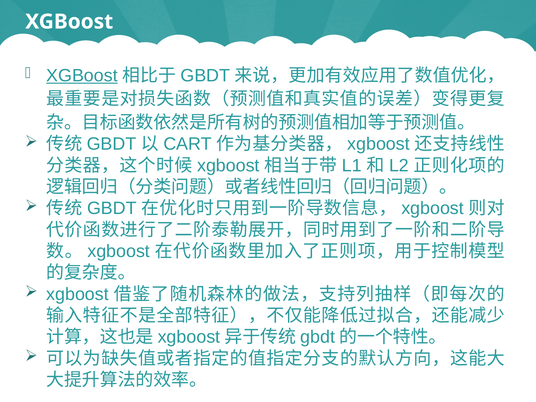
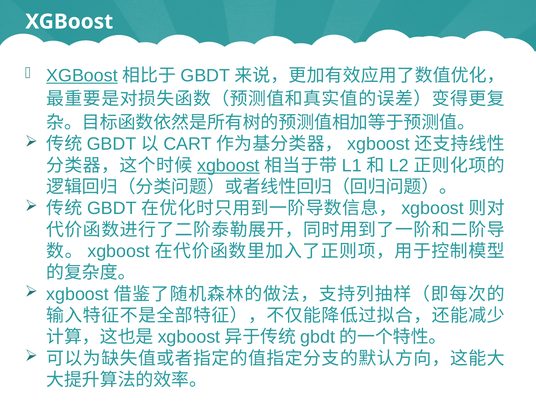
xgboost at (228, 166) underline: none -> present
